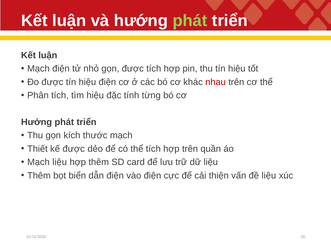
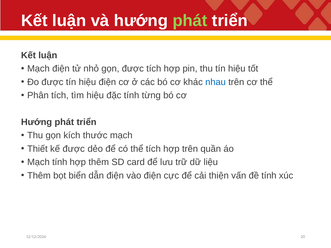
nhau colour: red -> blue
Mạch liệu: liệu -> tính
đề liệu: liệu -> tính
